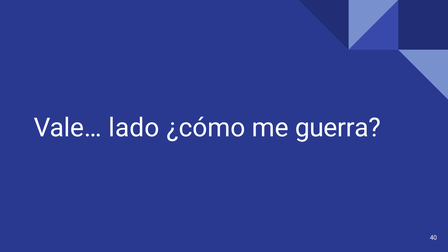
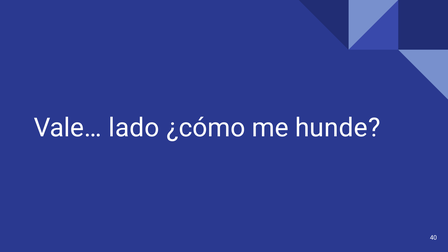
guerra: guerra -> hunde
